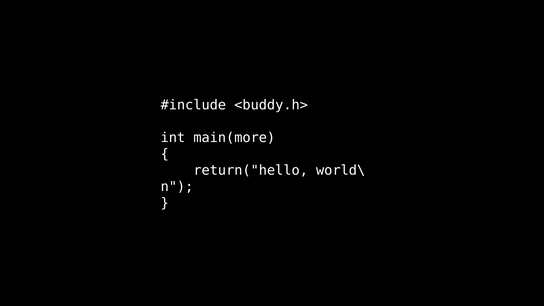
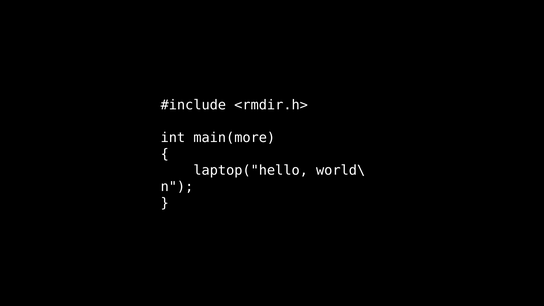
<buddy.h>: <buddy.h> -> <rmdir.h>
return("hello: return("hello -> laptop("hello
